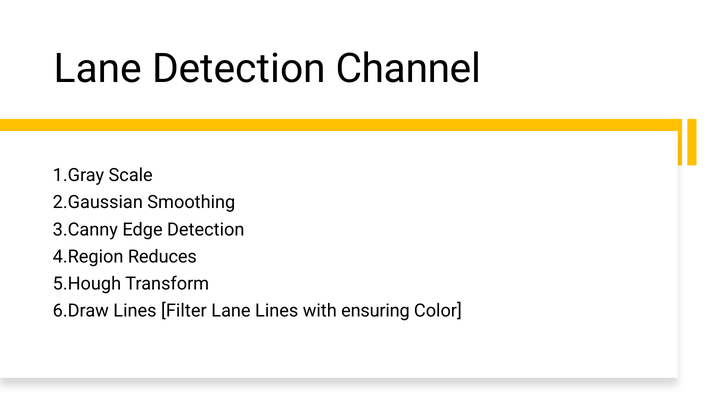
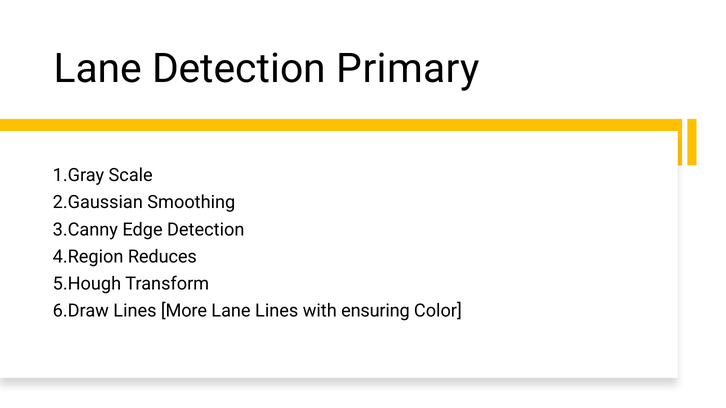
Channel: Channel -> Primary
Filter: Filter -> More
